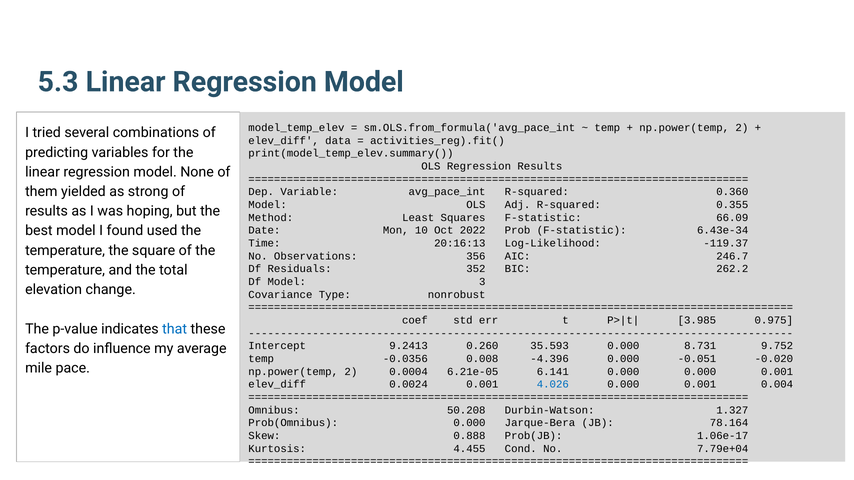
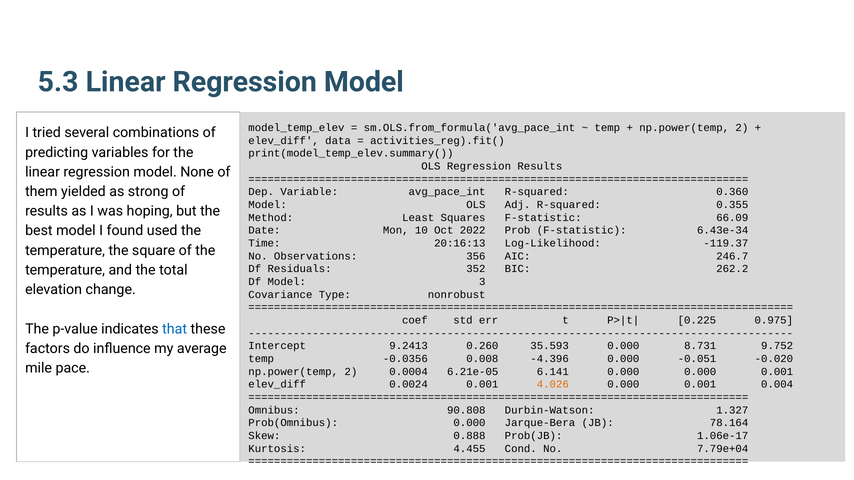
3.985: 3.985 -> 0.225
4.026 colour: blue -> orange
50.208: 50.208 -> 90.808
